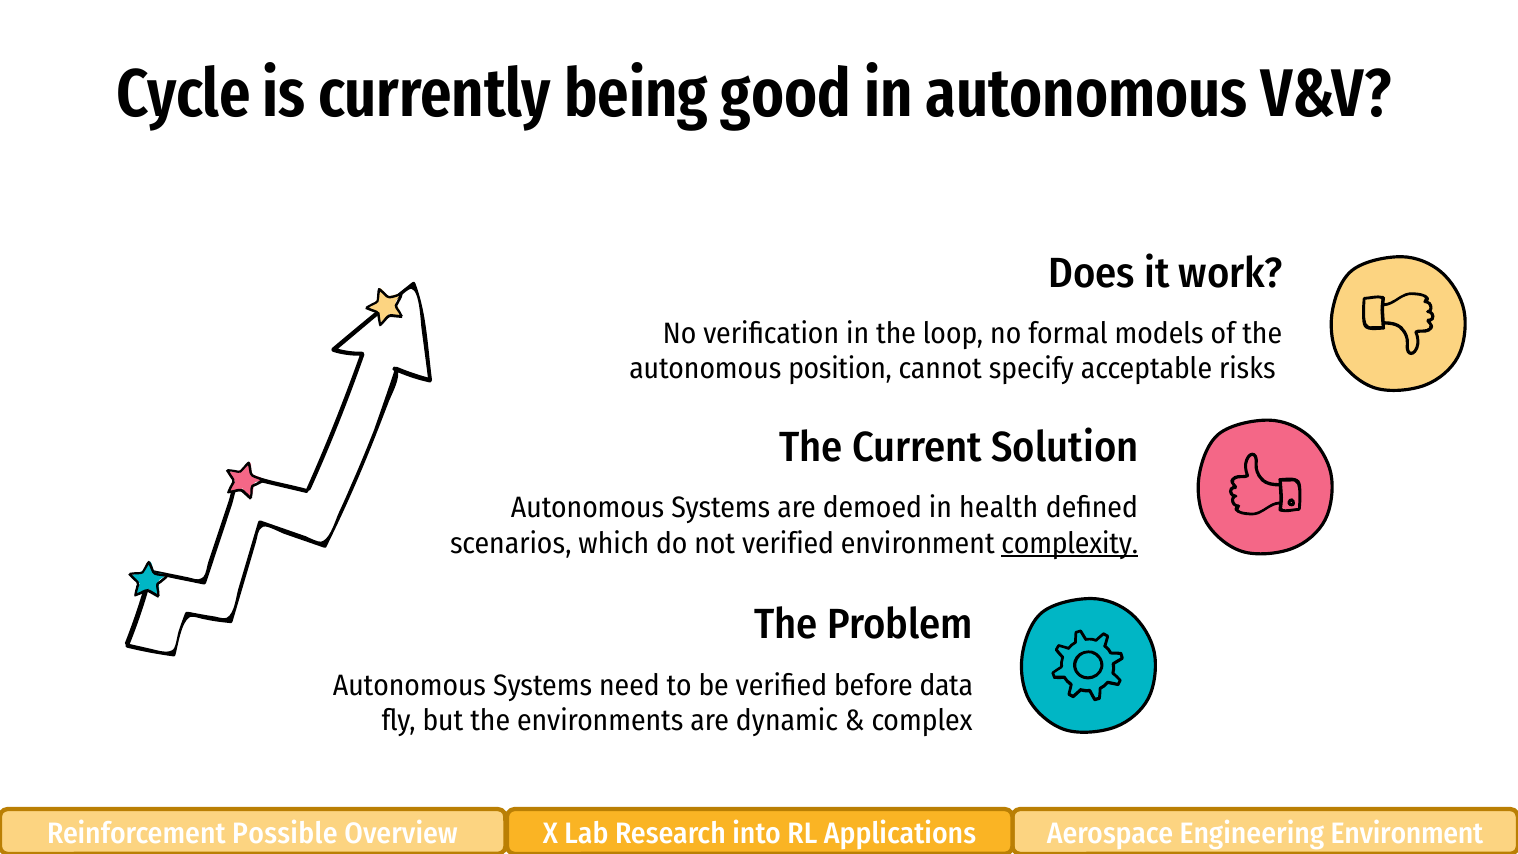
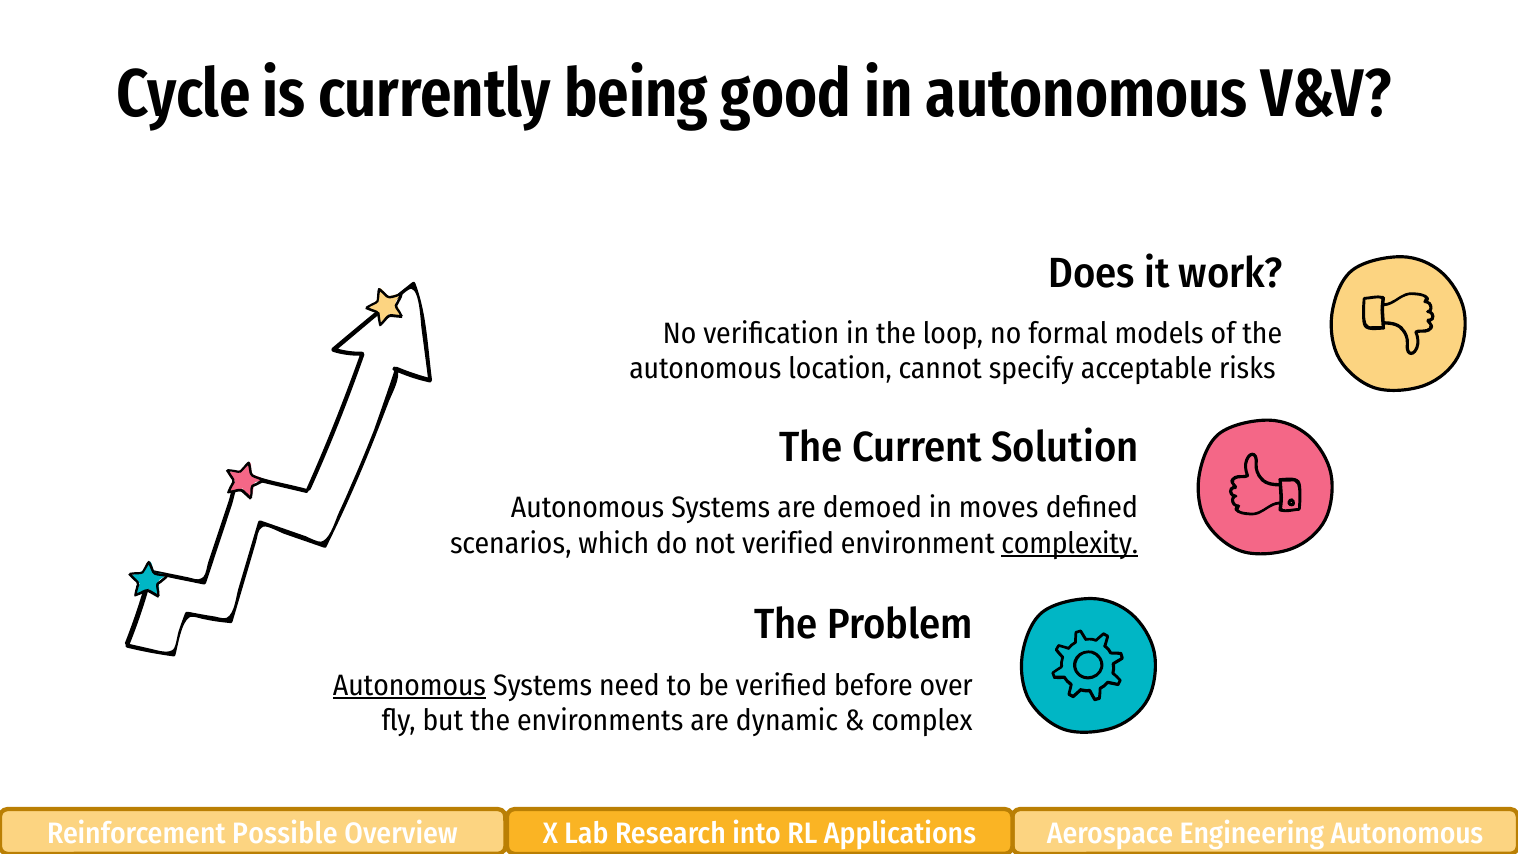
position: position -> location
health: health -> moves
Autonomous at (409, 685) underline: none -> present
data: data -> over
Engineering Environment: Environment -> Autonomous
